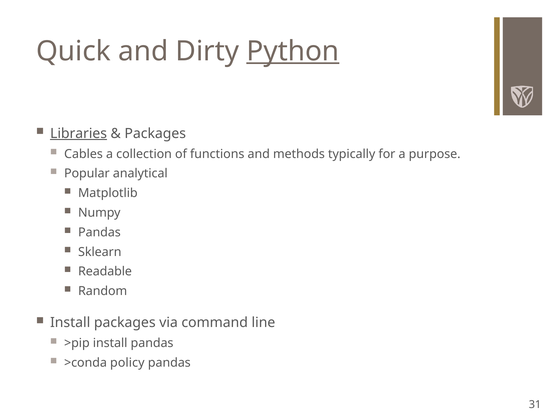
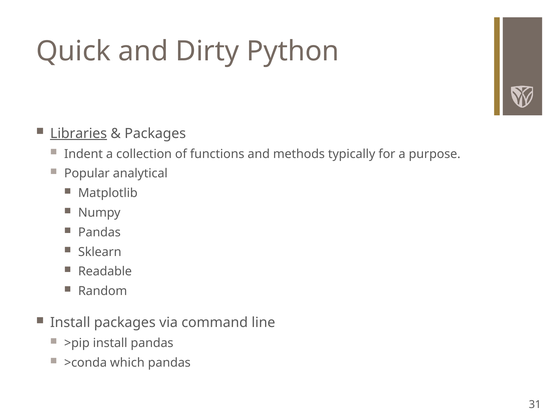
Python underline: present -> none
Cables: Cables -> Indent
policy: policy -> which
